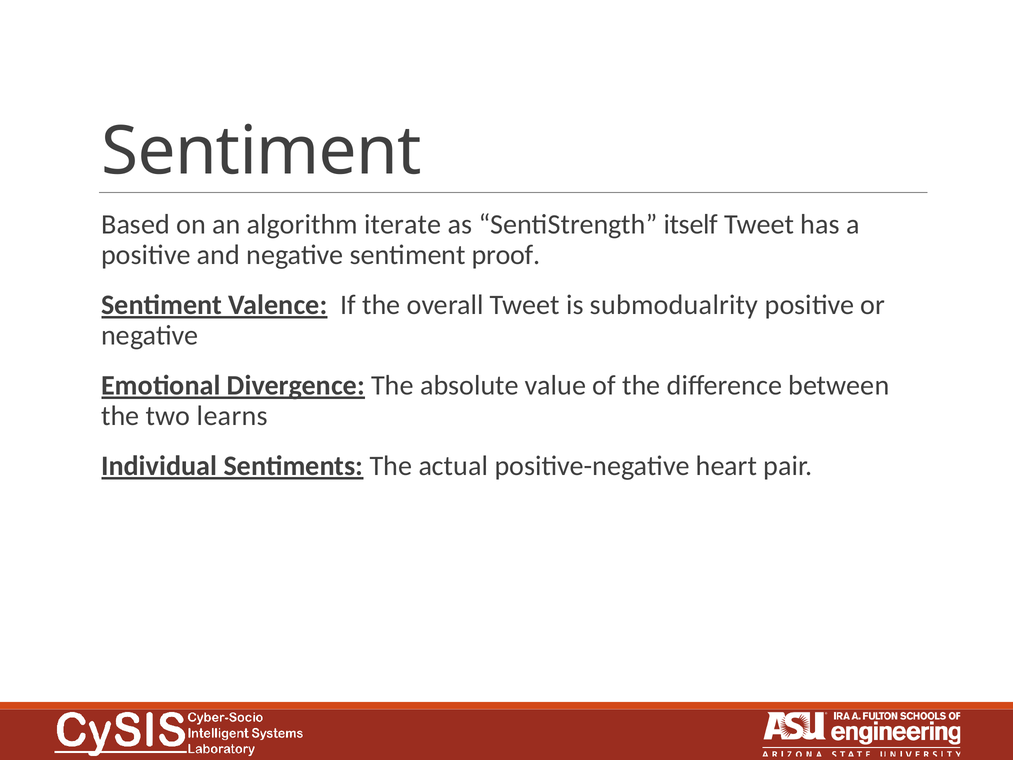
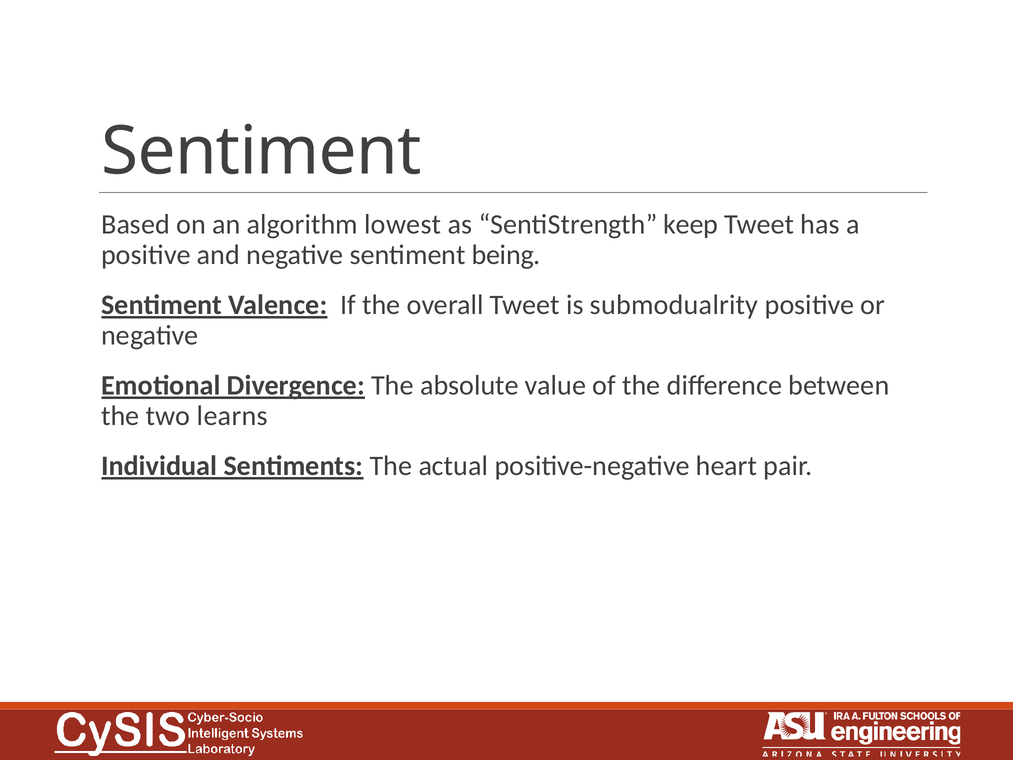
iterate: iterate -> lowest
itself: itself -> keep
proof: proof -> being
